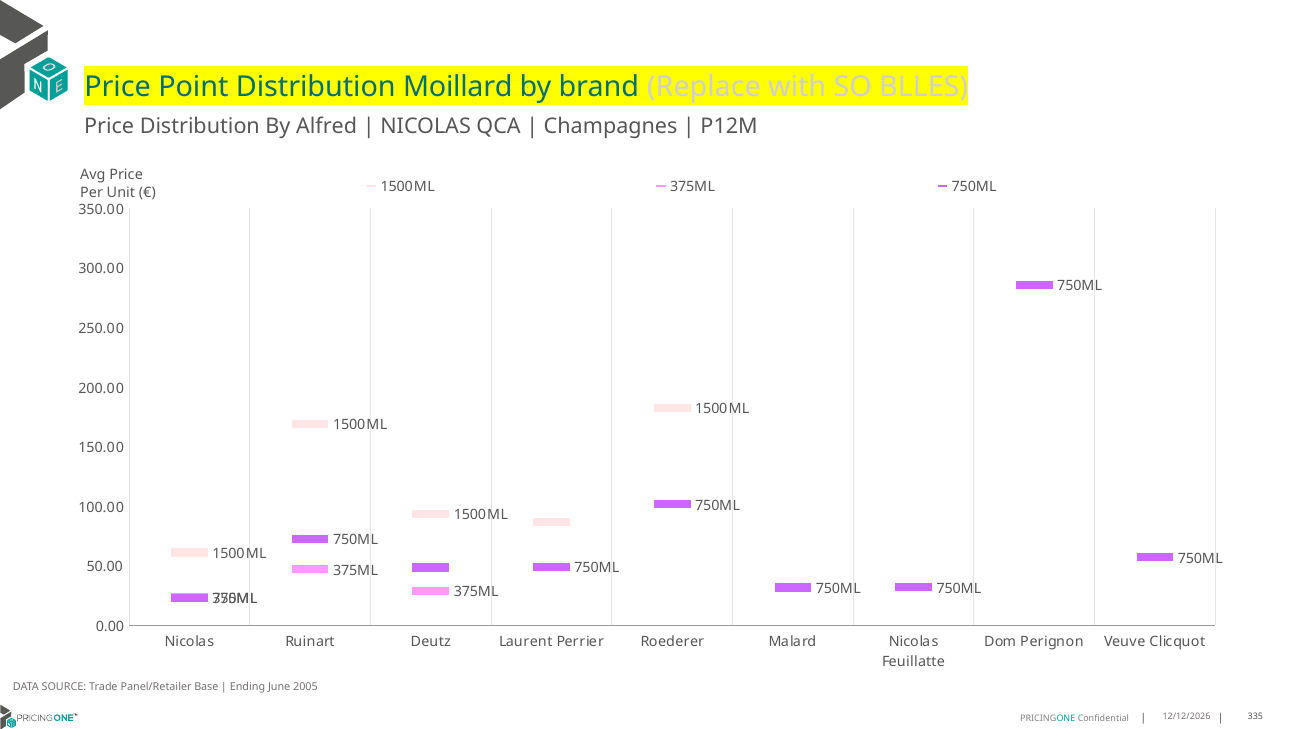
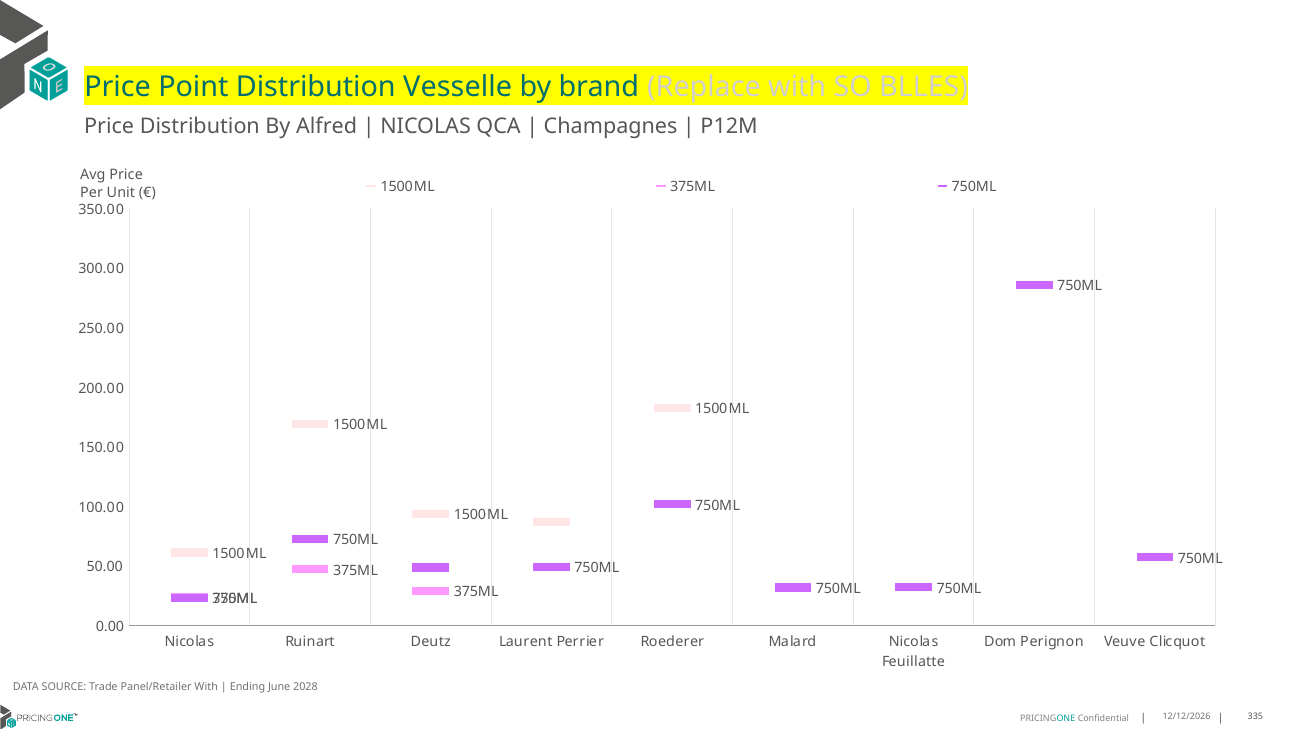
Moillard: Moillard -> Vesselle
Panel/Retailer Base: Base -> With
2005: 2005 -> 2028
